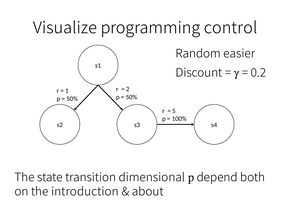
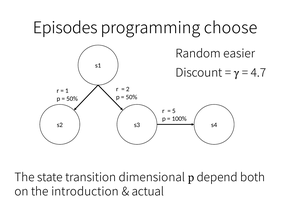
Visualize: Visualize -> Episodes
control: control -> choose
0.2: 0.2 -> 4.7
about: about -> actual
